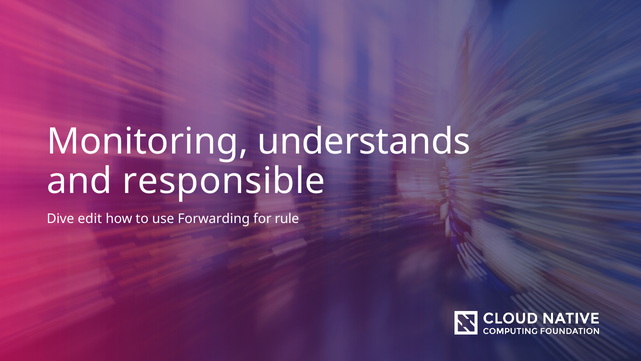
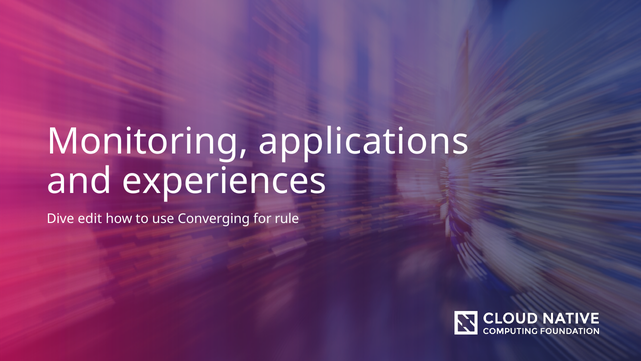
understands: understands -> applications
responsible: responsible -> experiences
Forwarding: Forwarding -> Converging
